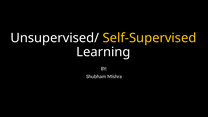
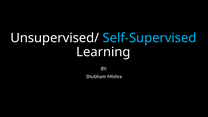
Self-Supervised colour: yellow -> light blue
